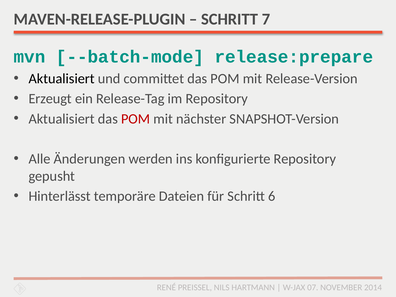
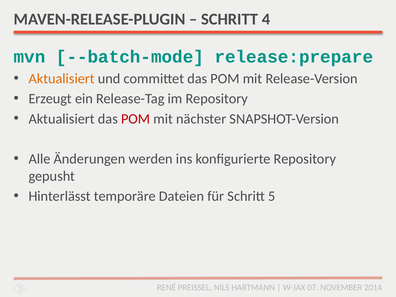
7: 7 -> 4
Aktualisiert at (62, 79) colour: black -> orange
6: 6 -> 5
